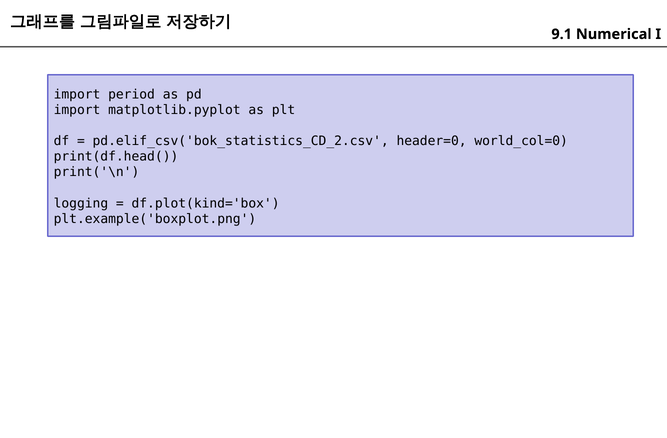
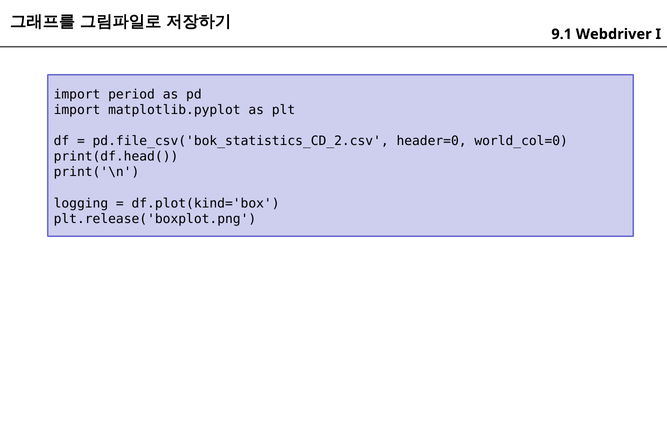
Numerical: Numerical -> Webdriver
pd.elif_csv('bok_statistics_CD_2.csv: pd.elif_csv('bok_statistics_CD_2.csv -> pd.file_csv('bok_statistics_CD_2.csv
plt.example('boxplot.png: plt.example('boxplot.png -> plt.release('boxplot.png
